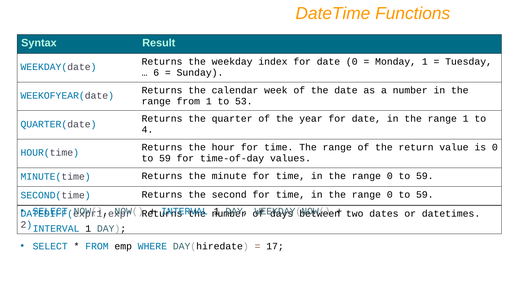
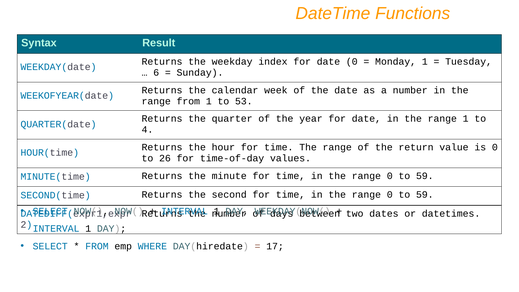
59 at (165, 158): 59 -> 26
